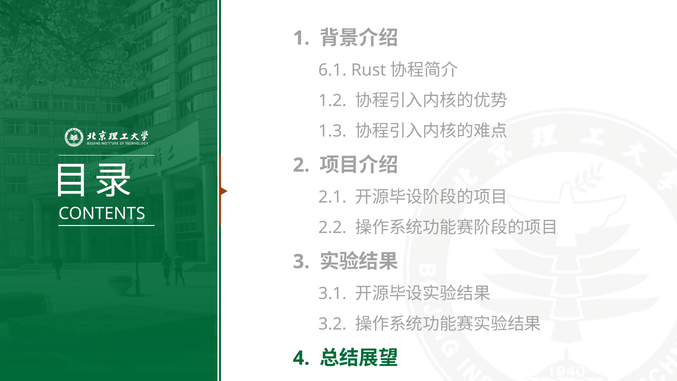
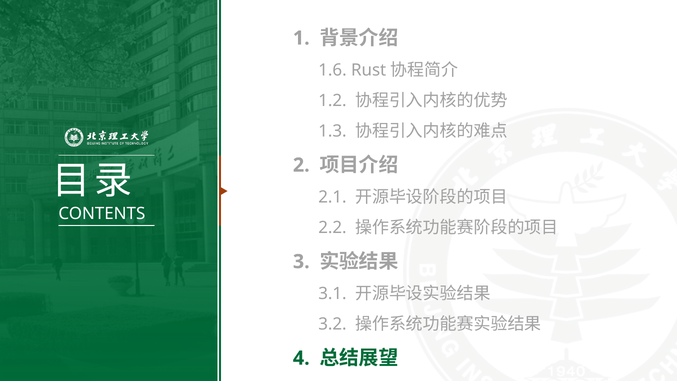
6.1: 6.1 -> 1.6
